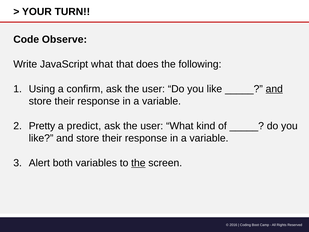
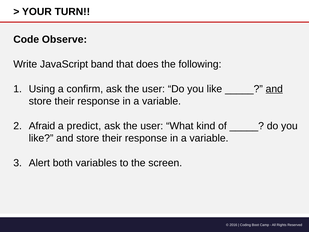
JavaScript what: what -> band
Pretty: Pretty -> Afraid
the at (138, 163) underline: present -> none
